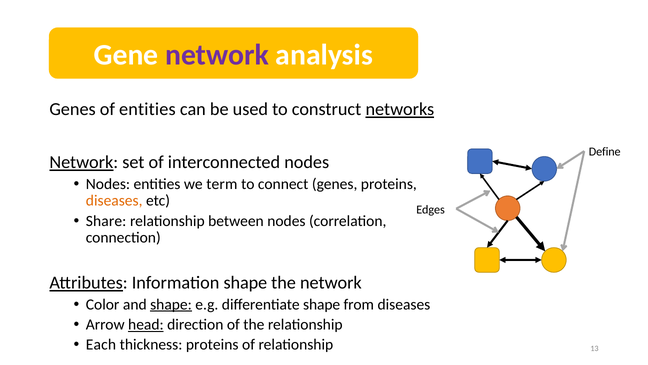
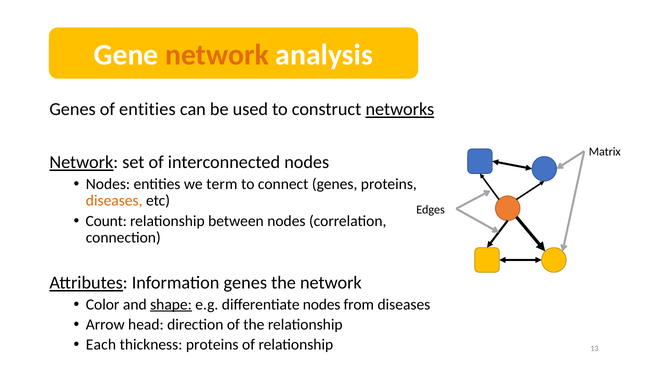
network at (217, 55) colour: purple -> orange
Define: Define -> Matrix
Share: Share -> Count
Information shape: shape -> genes
differentiate shape: shape -> nodes
head underline: present -> none
